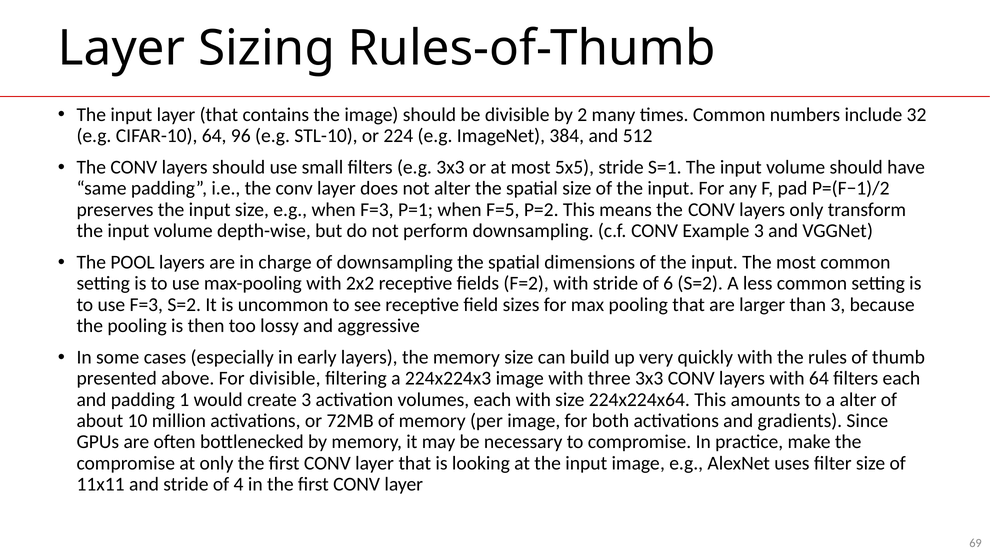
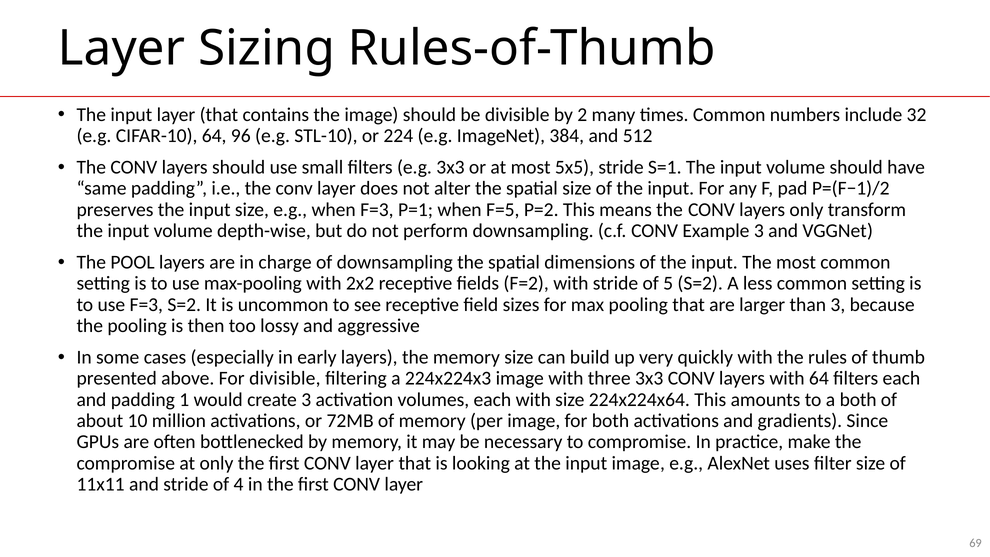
6: 6 -> 5
a alter: alter -> both
